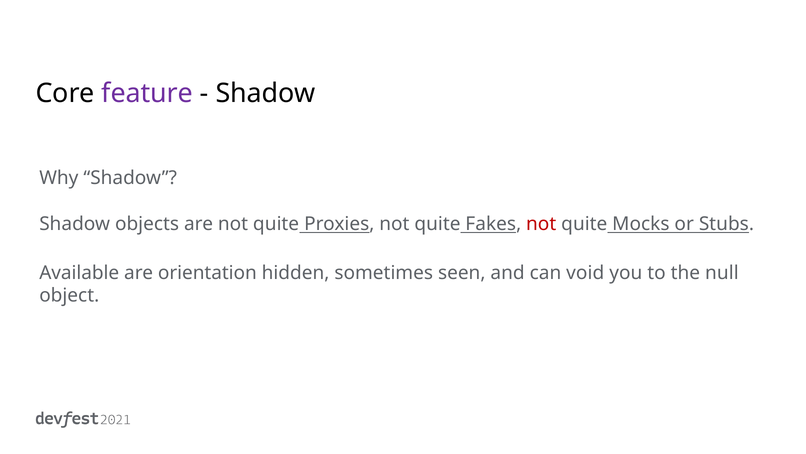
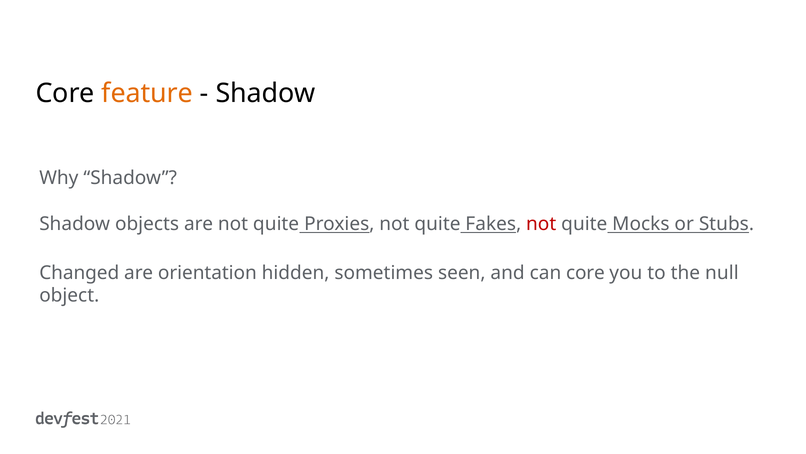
feature colour: purple -> orange
Available: Available -> Changed
can void: void -> core
